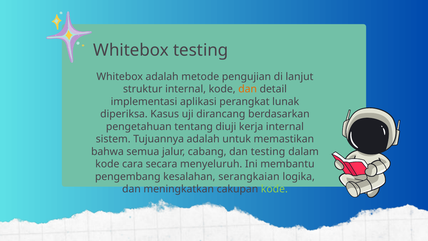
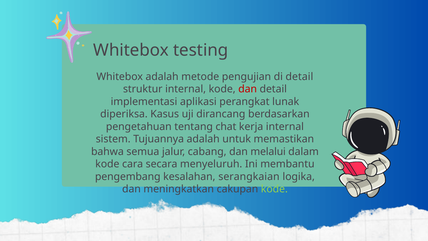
di lanjut: lanjut -> detail
dan at (248, 89) colour: orange -> red
diuji: diuji -> chat
dan testing: testing -> melalui
